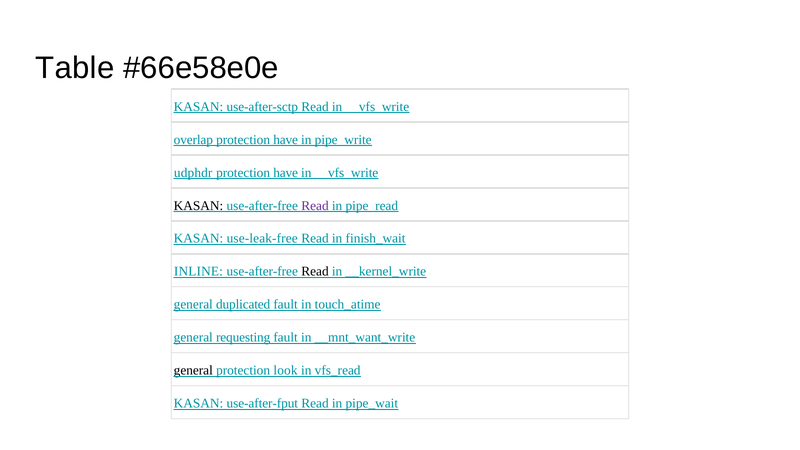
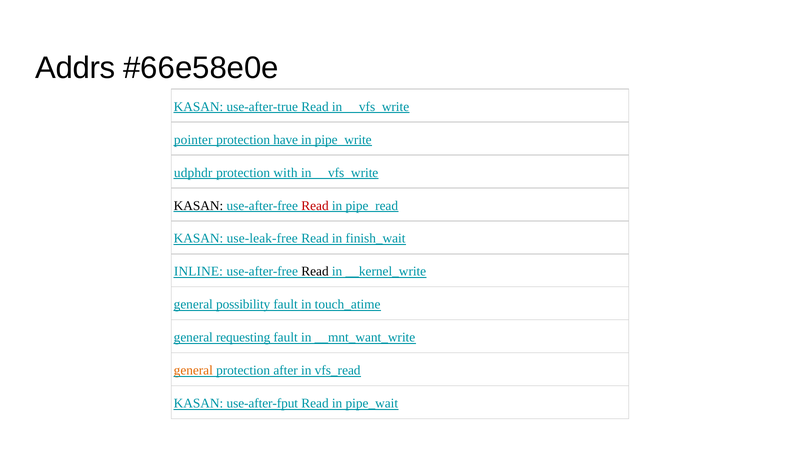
Table: Table -> Addrs
use-after-sctp: use-after-sctp -> use-after-true
overlap: overlap -> pointer
have at (286, 173): have -> with
Read at (315, 206) colour: purple -> red
duplicated: duplicated -> possibility
general at (193, 371) colour: black -> orange
look: look -> after
